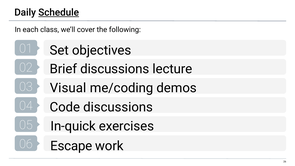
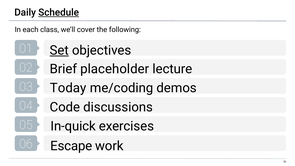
Set underline: none -> present
Brief discussions: discussions -> placeholder
Visual: Visual -> Today
